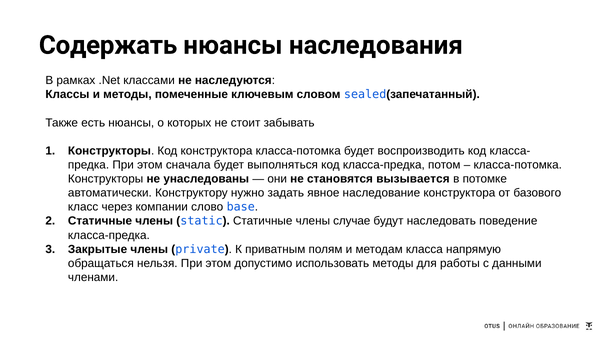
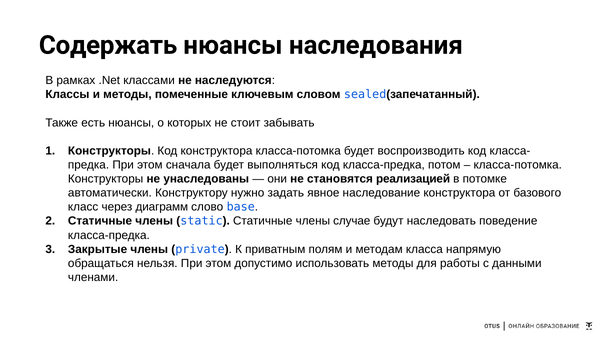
вызывается: вызывается -> реализацией
компании: компании -> диаграмм
